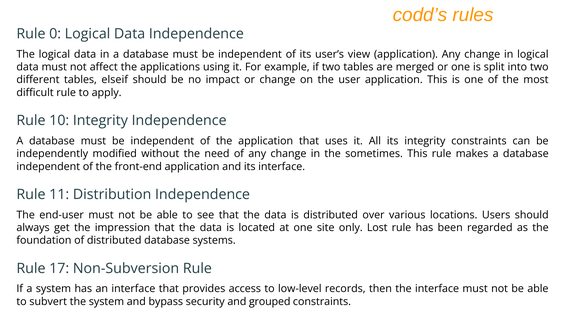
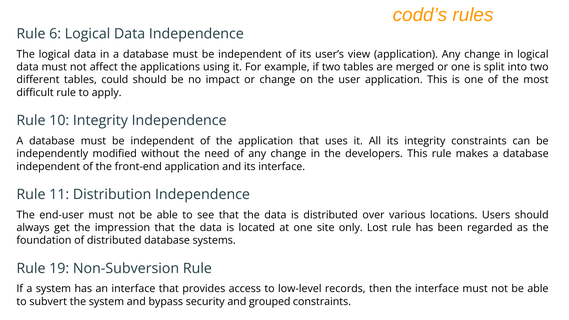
0: 0 -> 6
elseif: elseif -> could
sometimes: sometimes -> developers
17: 17 -> 19
